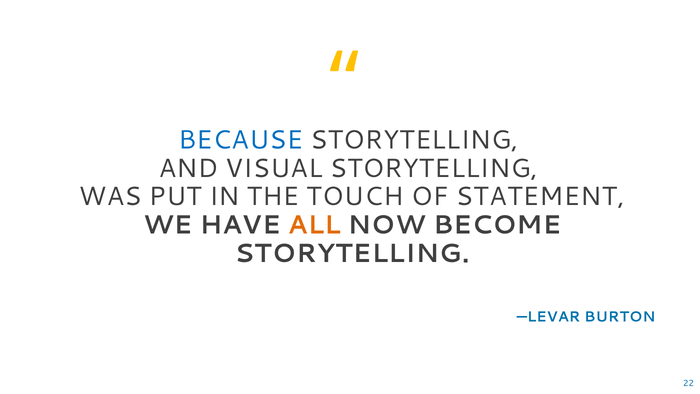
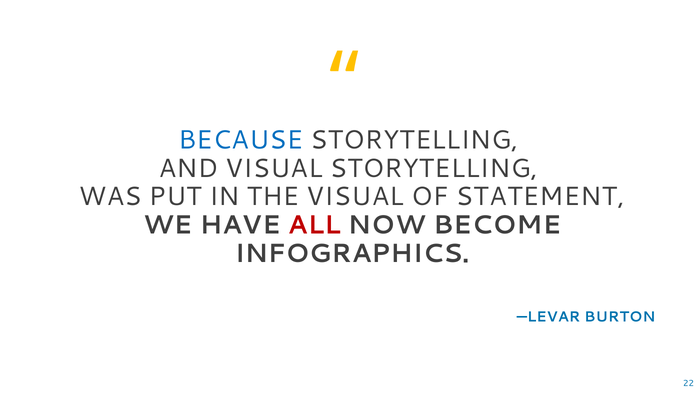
THE TOUCH: TOUCH -> VISUAL
ALL colour: orange -> red
STORYTELLING at (352, 253): STORYTELLING -> INFOGRAPHICS
